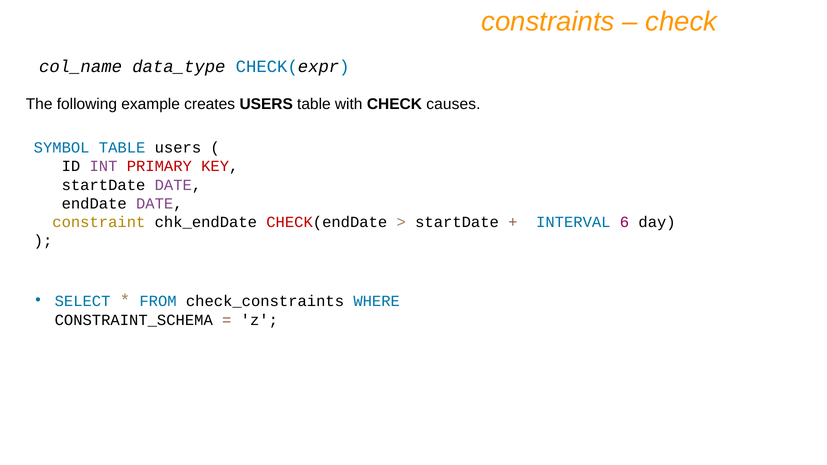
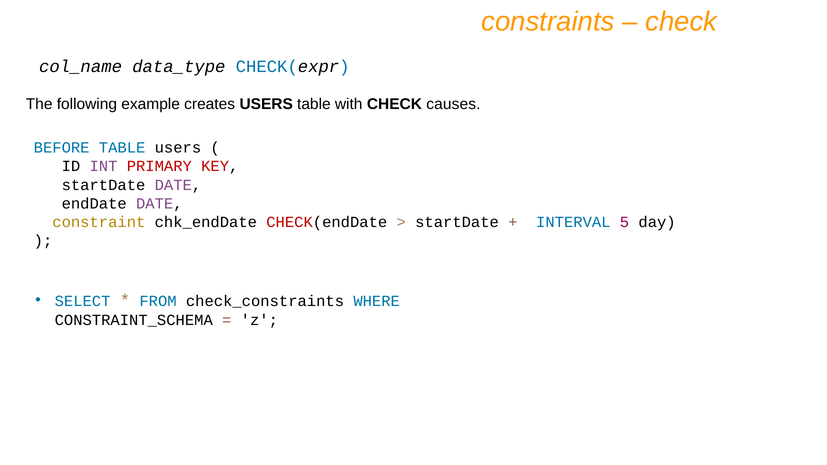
SYMBOL: SYMBOL -> BEFORE
6: 6 -> 5
